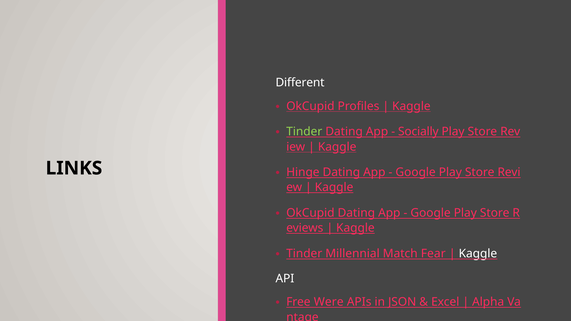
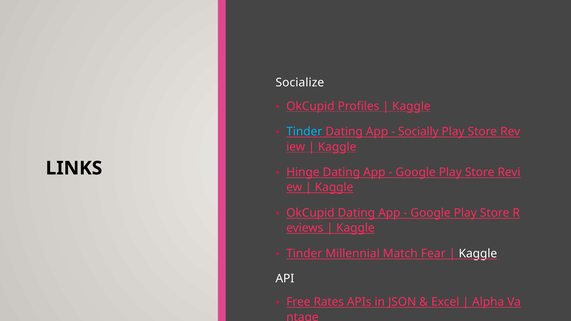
Different: Different -> Socialize
Tinder at (304, 132) colour: light green -> light blue
Were: Were -> Rates
